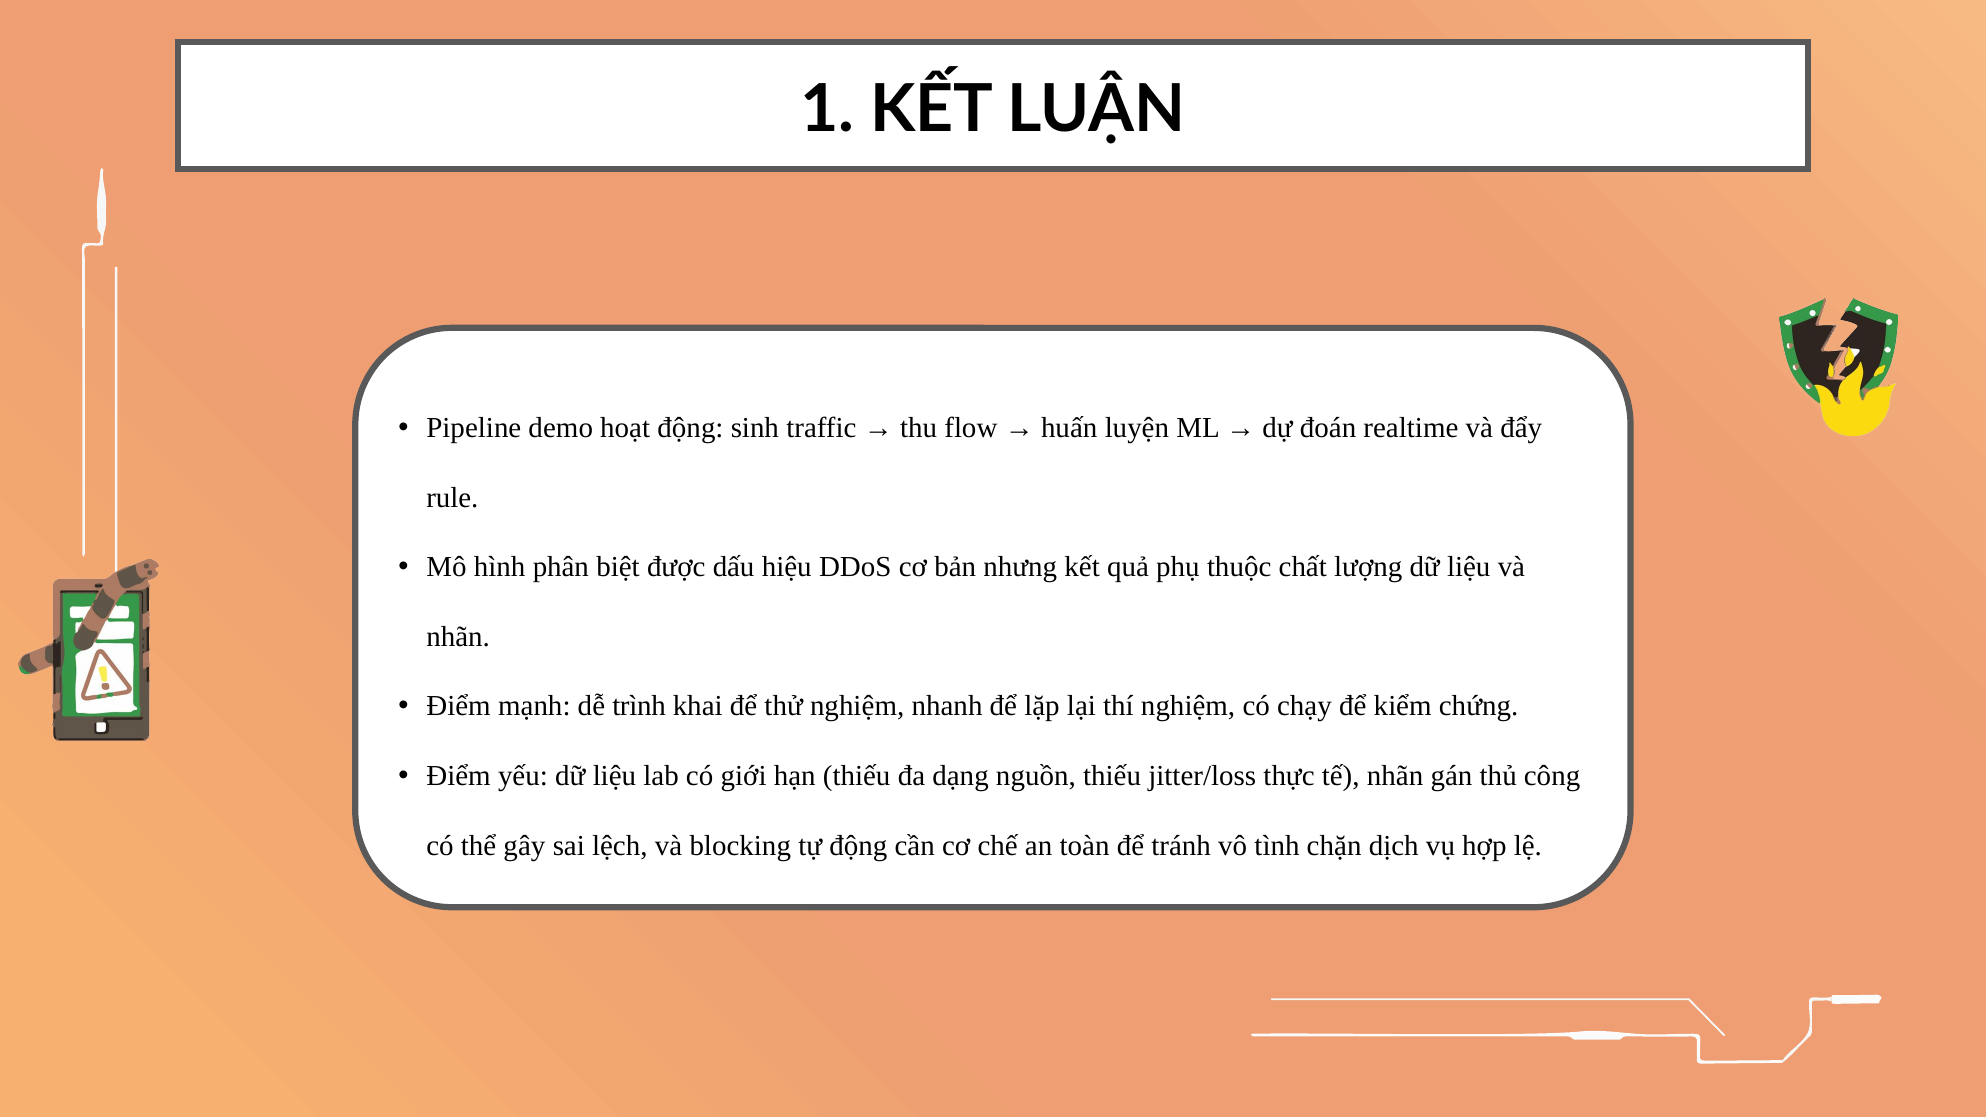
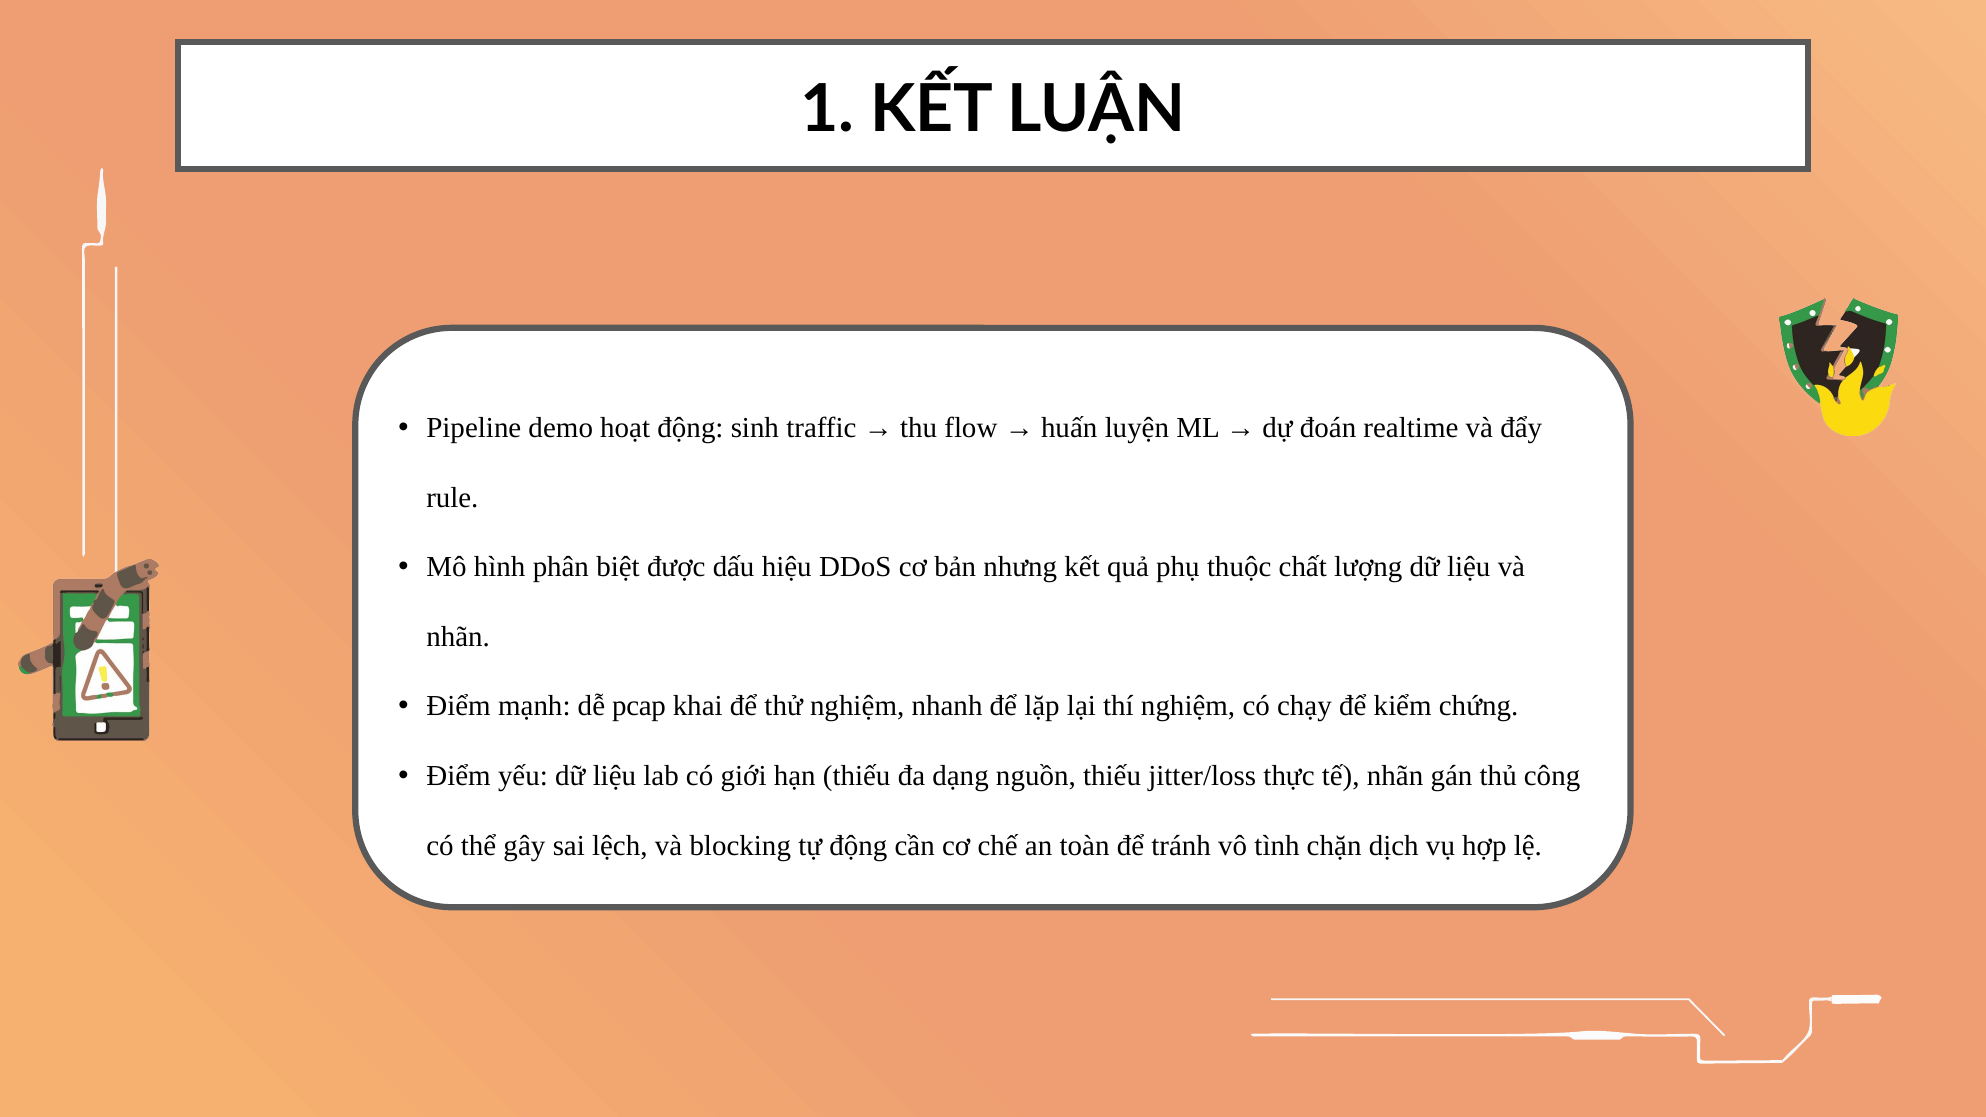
trình: trình -> pcap
